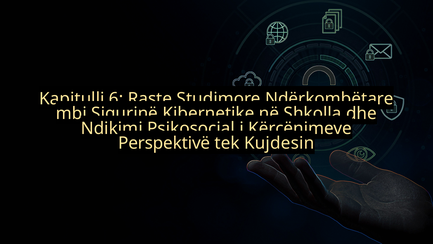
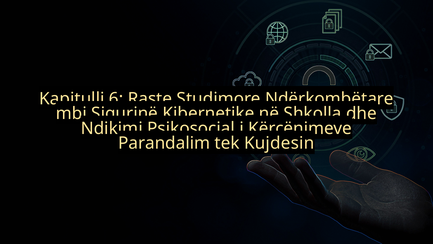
Perspektivë: Perspektivë -> Parandalim
